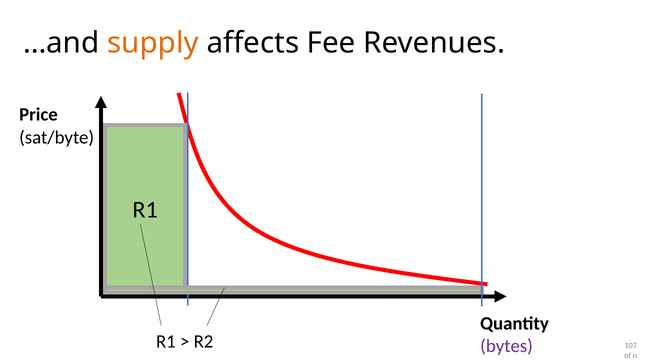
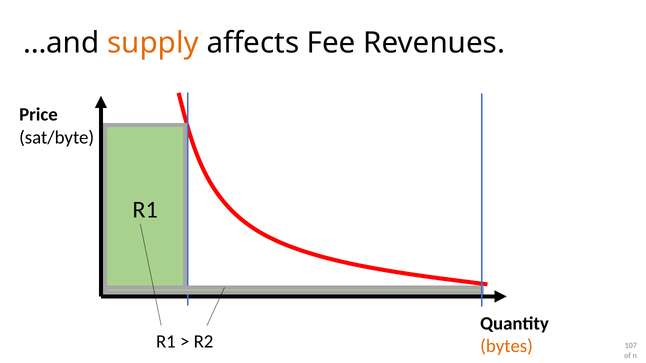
bytes colour: purple -> orange
